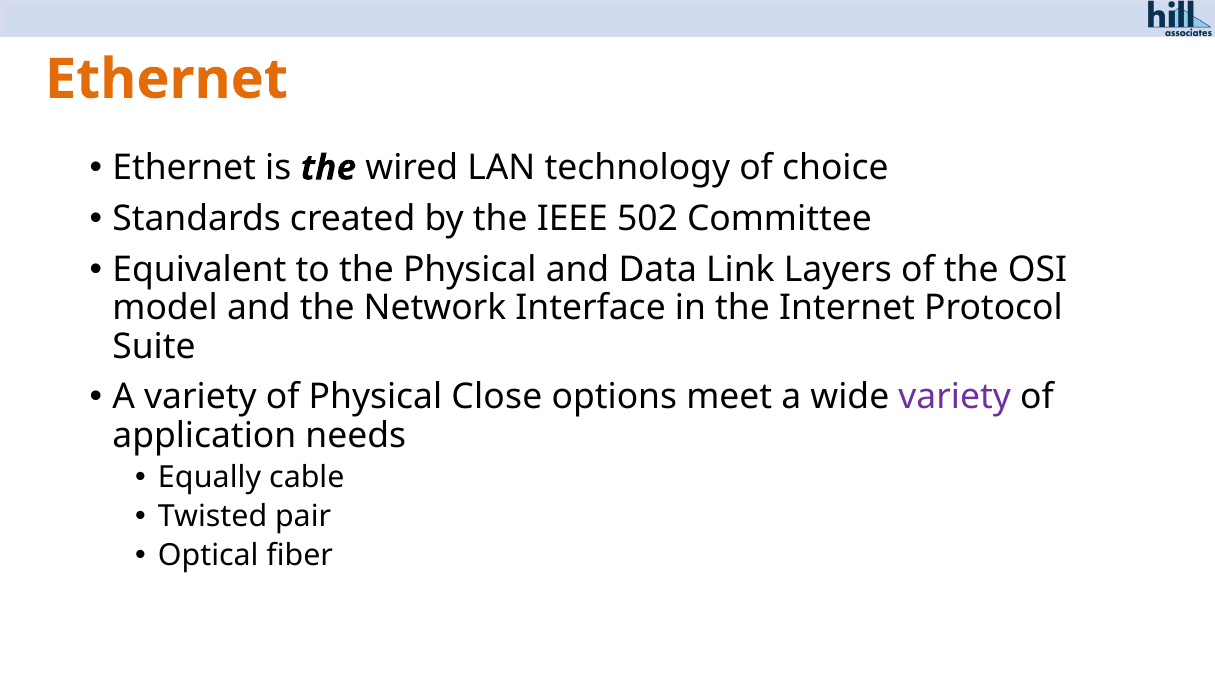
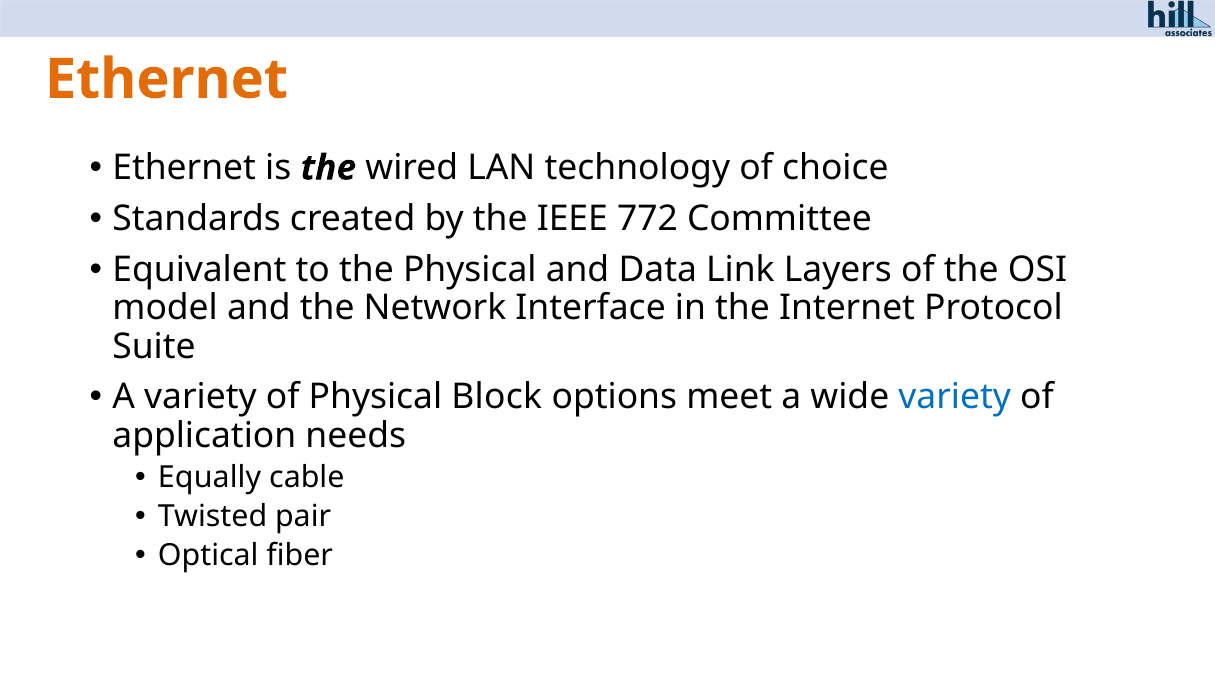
502: 502 -> 772
Close: Close -> Block
variety at (955, 397) colour: purple -> blue
